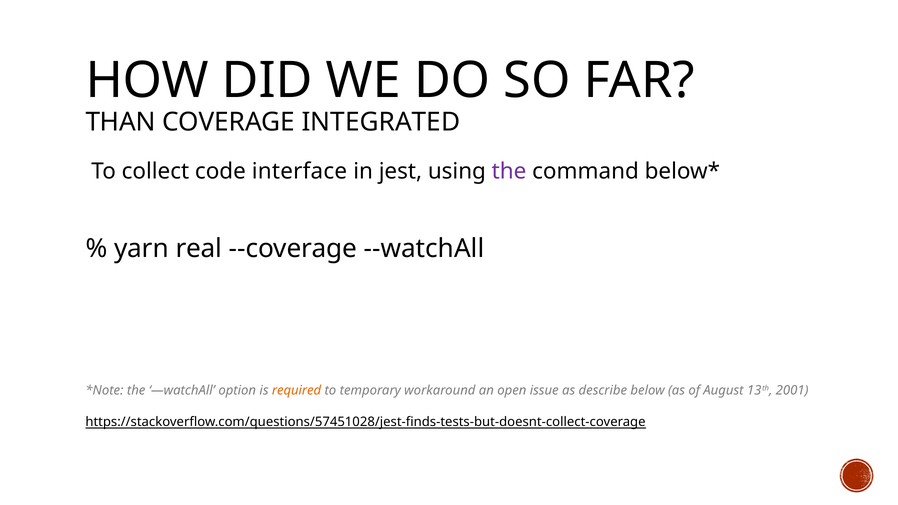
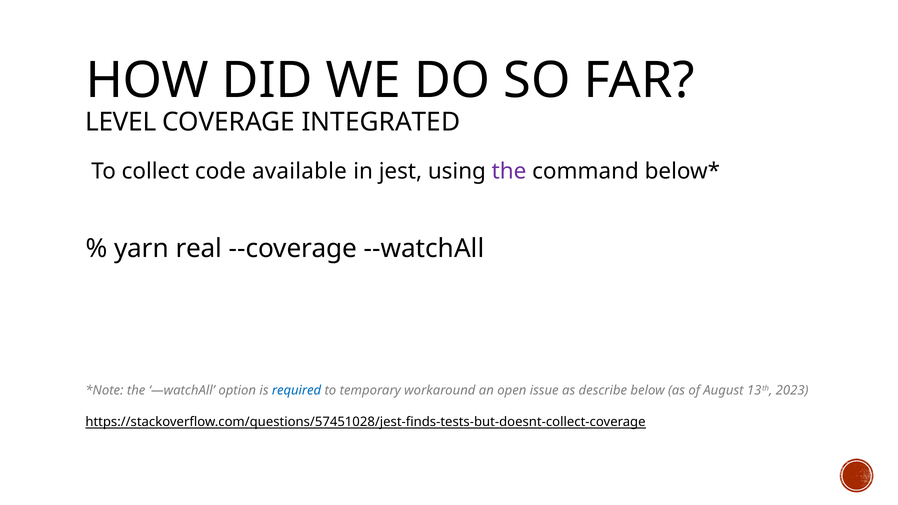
THAN: THAN -> LEVEL
interface: interface -> available
required colour: orange -> blue
2001: 2001 -> 2023
